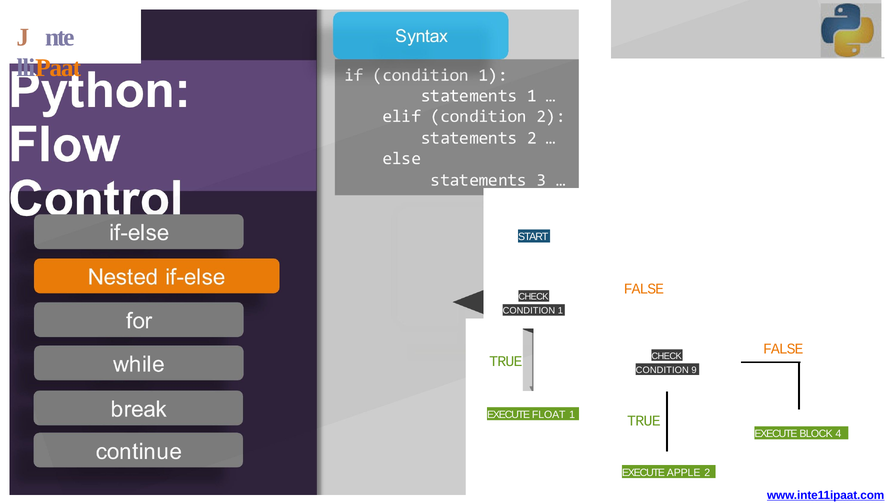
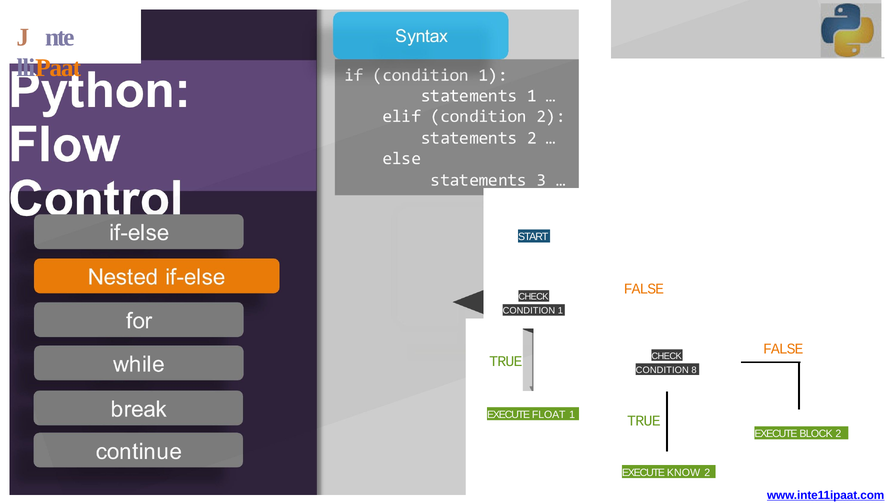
9: 9 -> 8
BLOCK 4: 4 -> 2
APPLE: APPLE -> KNOW
